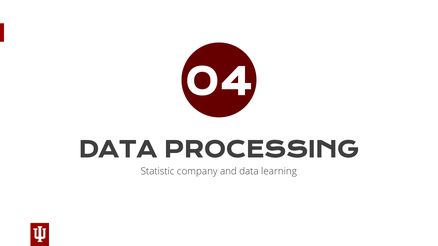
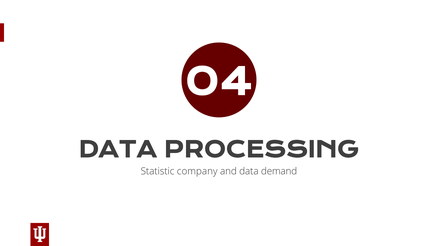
learning: learning -> demand
